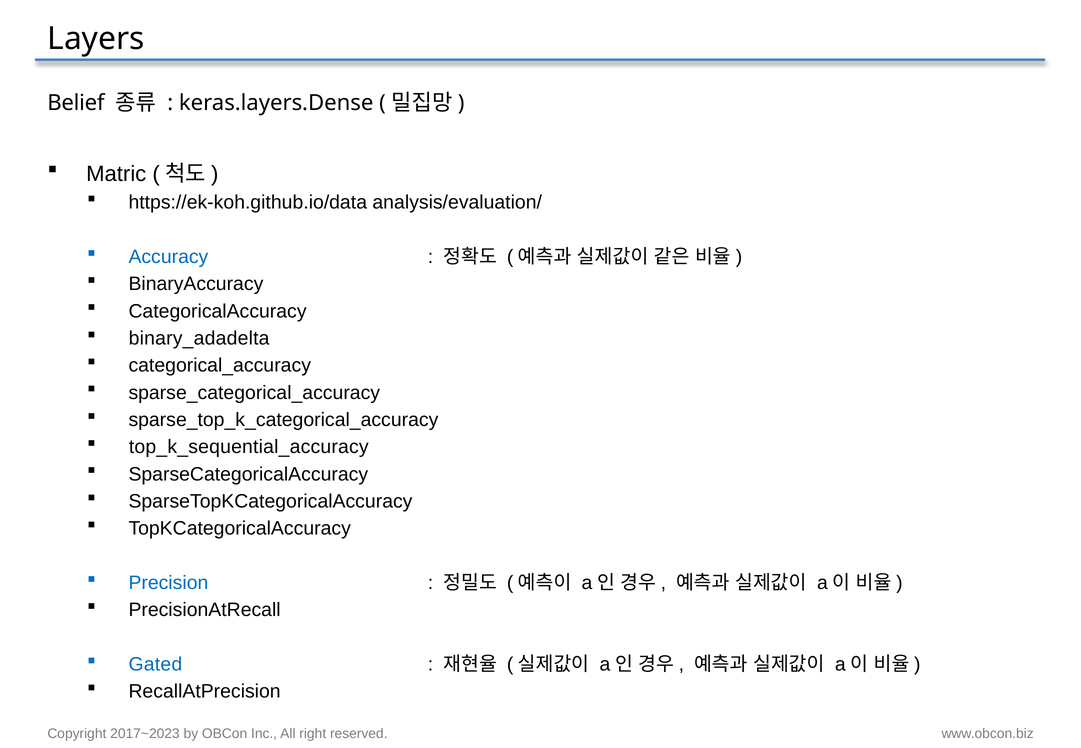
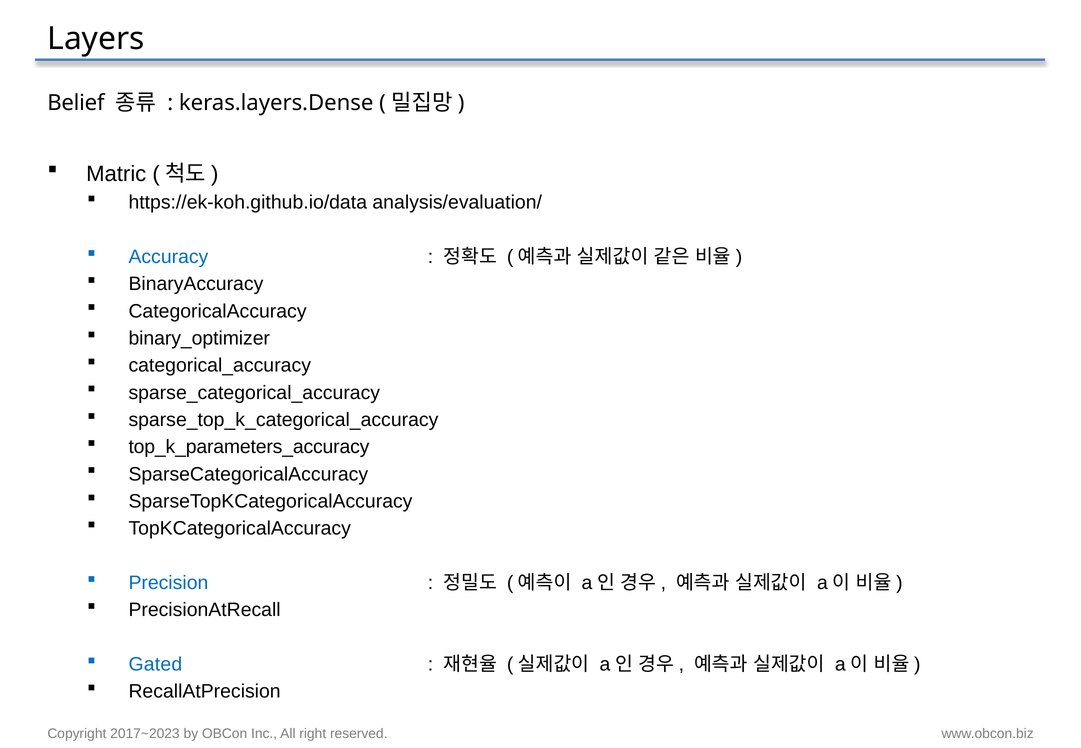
binary_adadelta: binary_adadelta -> binary_optimizer
top_k_sequential_accuracy: top_k_sequential_accuracy -> top_k_parameters_accuracy
